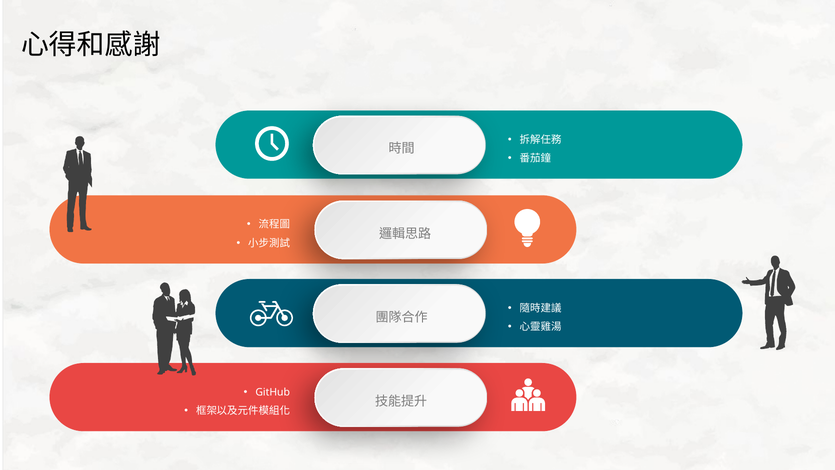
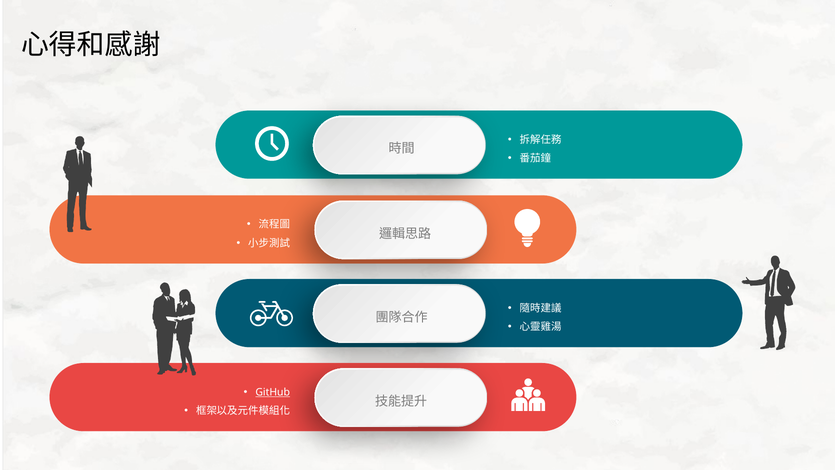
GitHub underline: none -> present
